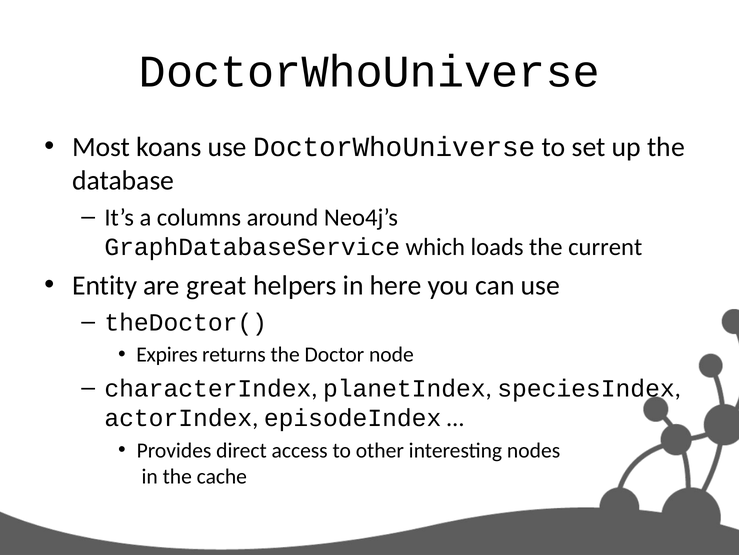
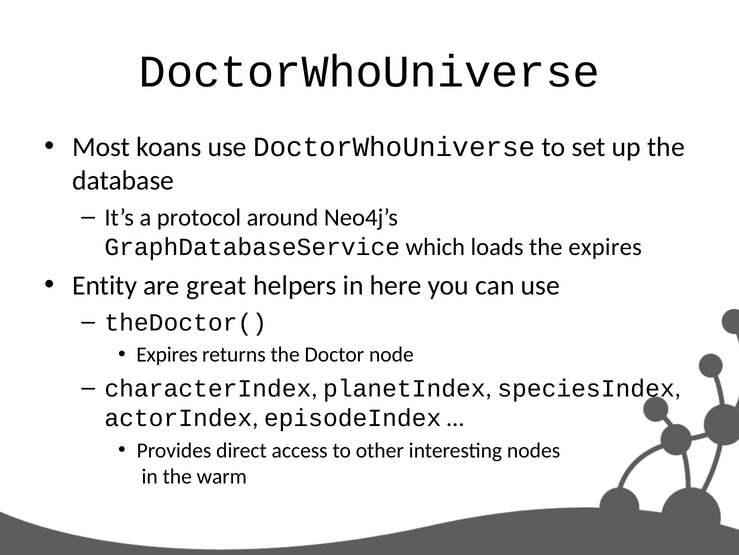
columns: columns -> protocol
the current: current -> expires
cache: cache -> warm
